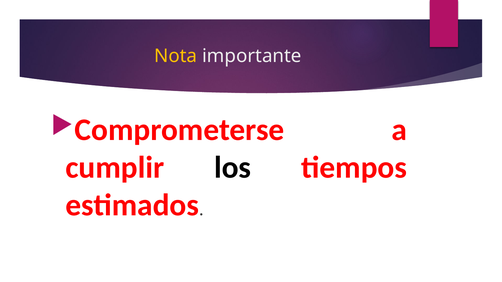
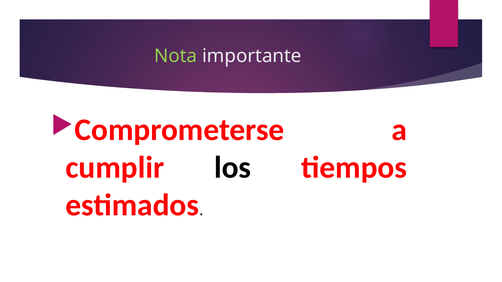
Nota colour: yellow -> light green
